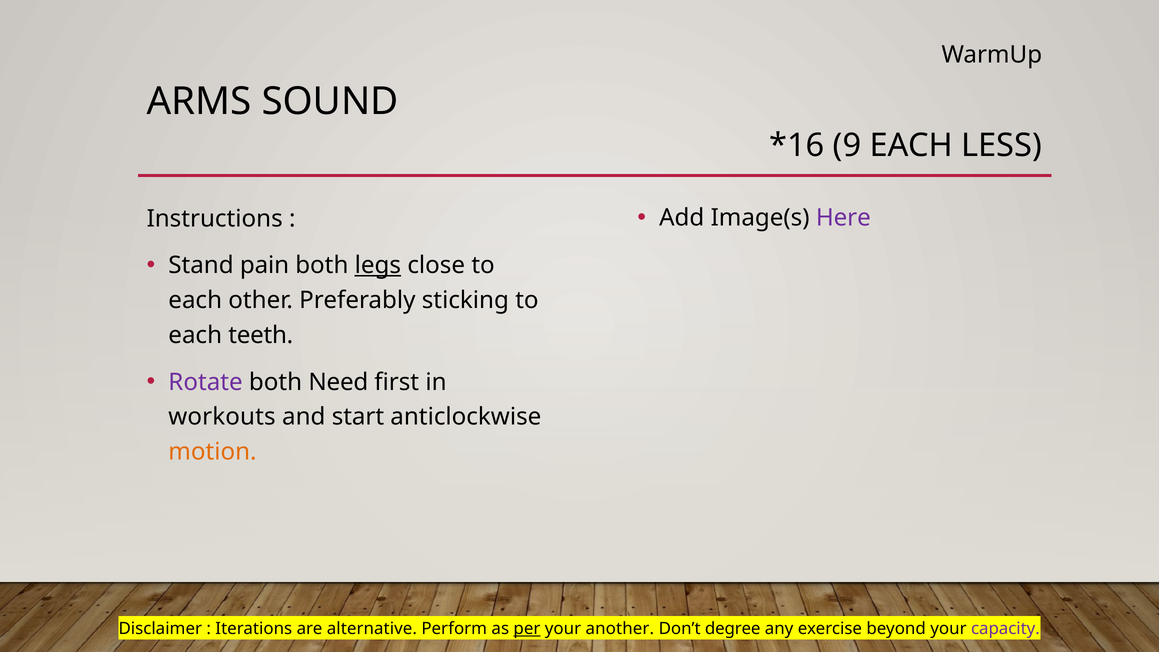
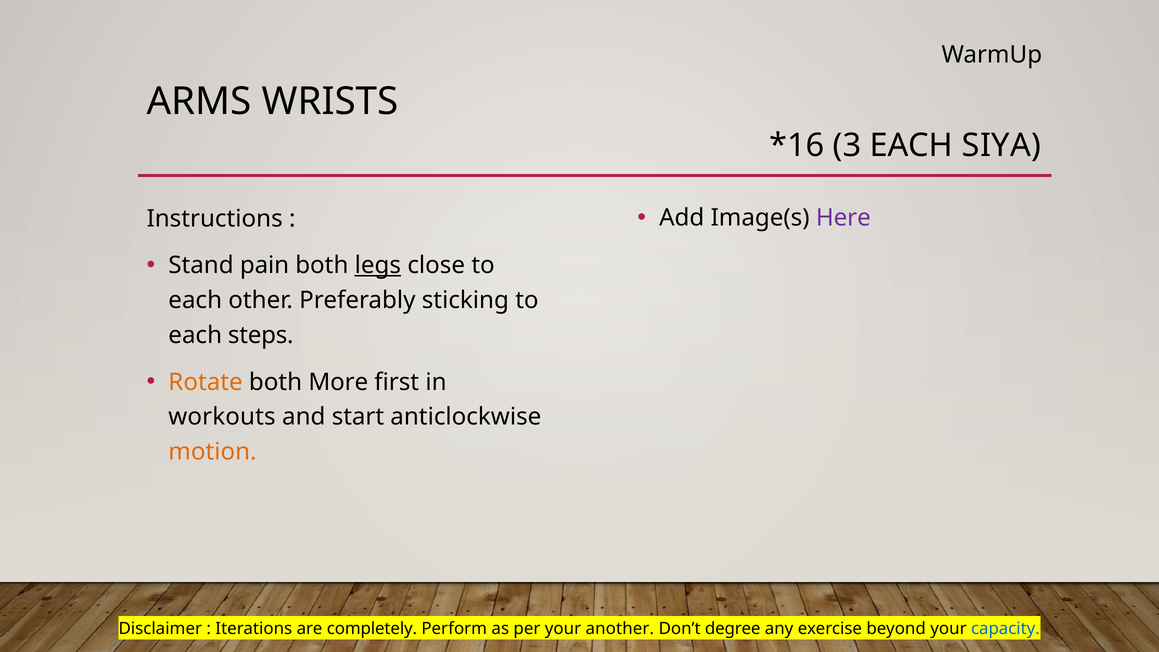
SOUND: SOUND -> WRISTS
9: 9 -> 3
LESS: LESS -> SIYA
teeth: teeth -> steps
Rotate colour: purple -> orange
Need: Need -> More
alternative: alternative -> completely
per underline: present -> none
capacity colour: purple -> blue
